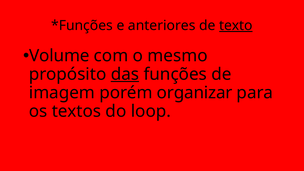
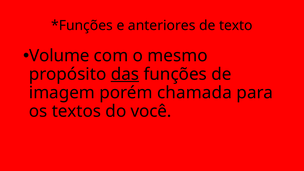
texto underline: present -> none
organizar: organizar -> chamada
loop: loop -> você
